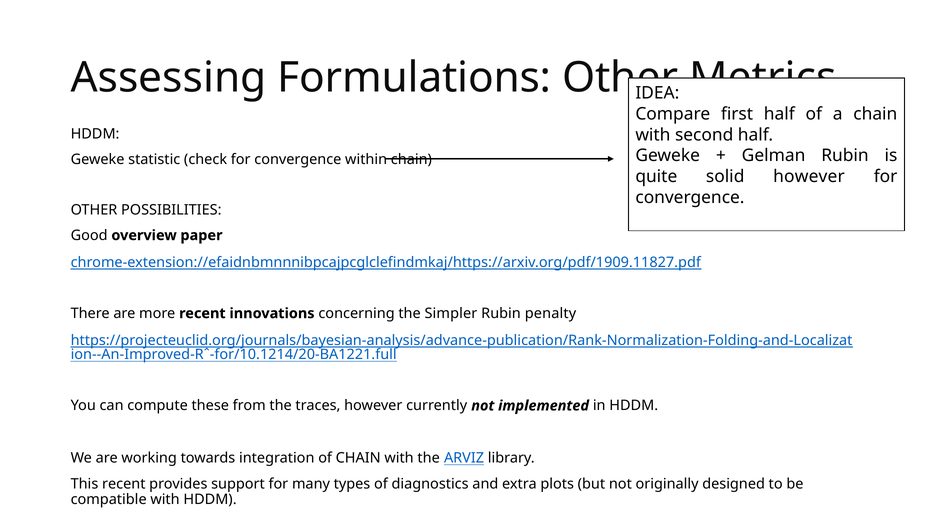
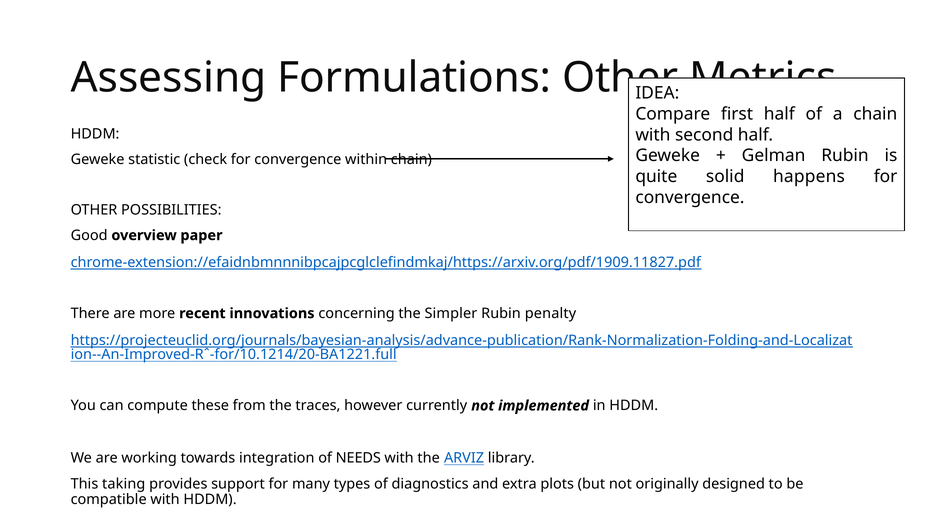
solid however: however -> happens
of CHAIN: CHAIN -> NEEDS
This recent: recent -> taking
